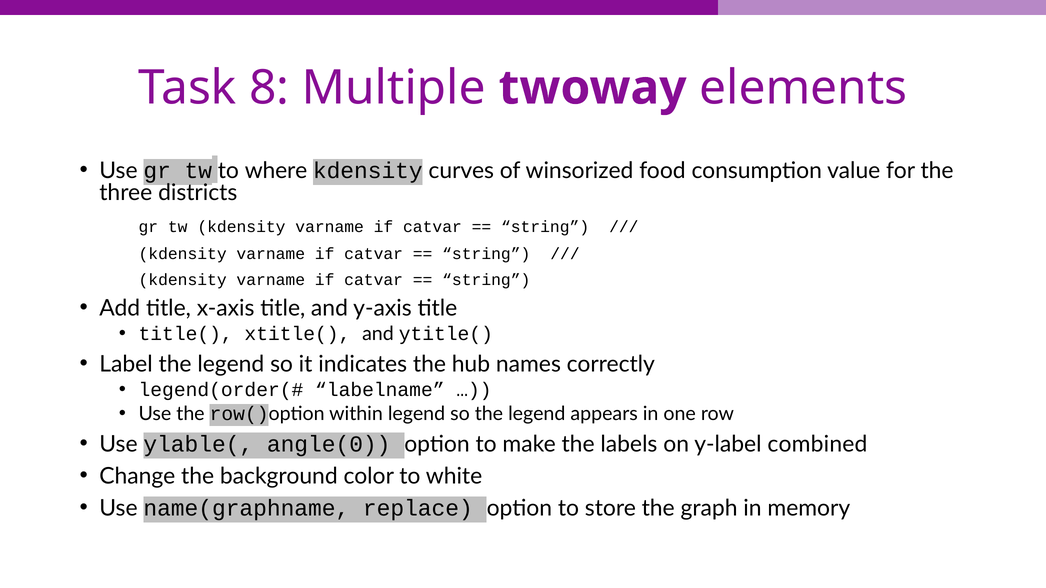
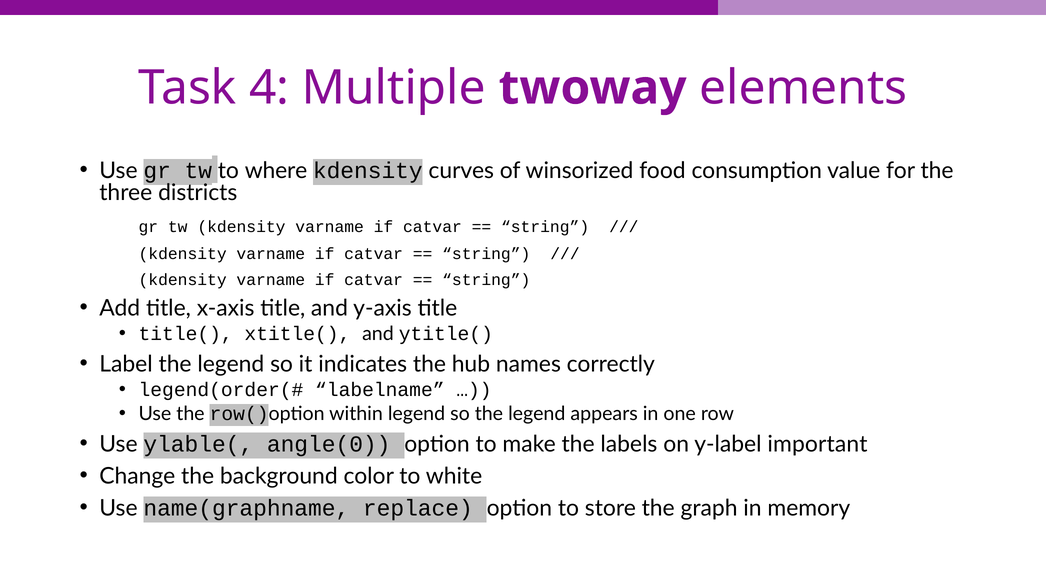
8: 8 -> 4
combined: combined -> important
